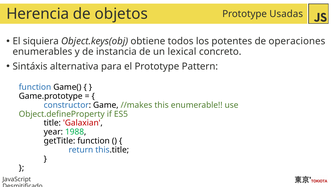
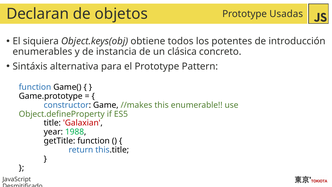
Herencia: Herencia -> Declaran
operaciones: operaciones -> introducción
lexical: lexical -> clásica
